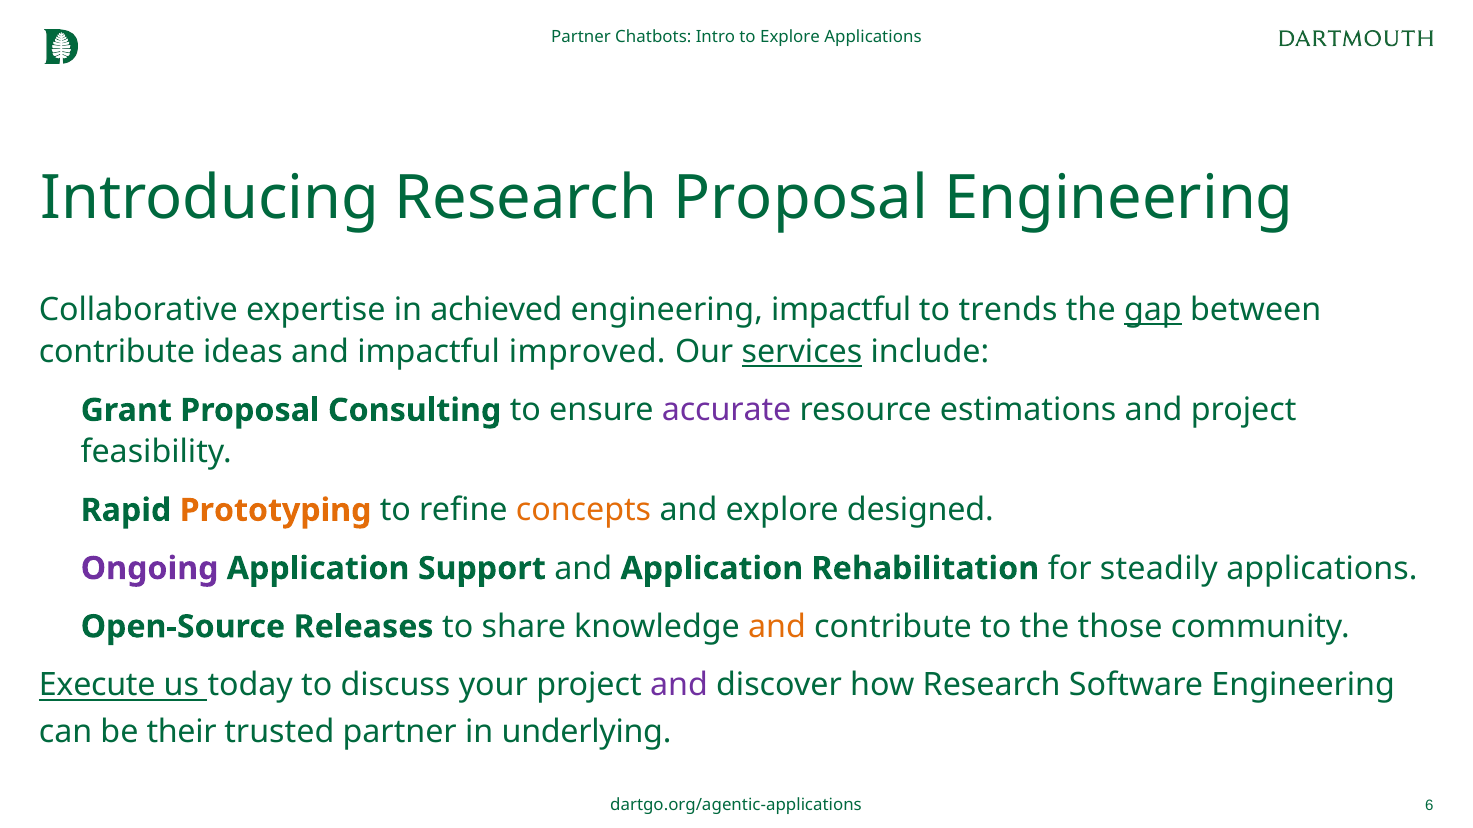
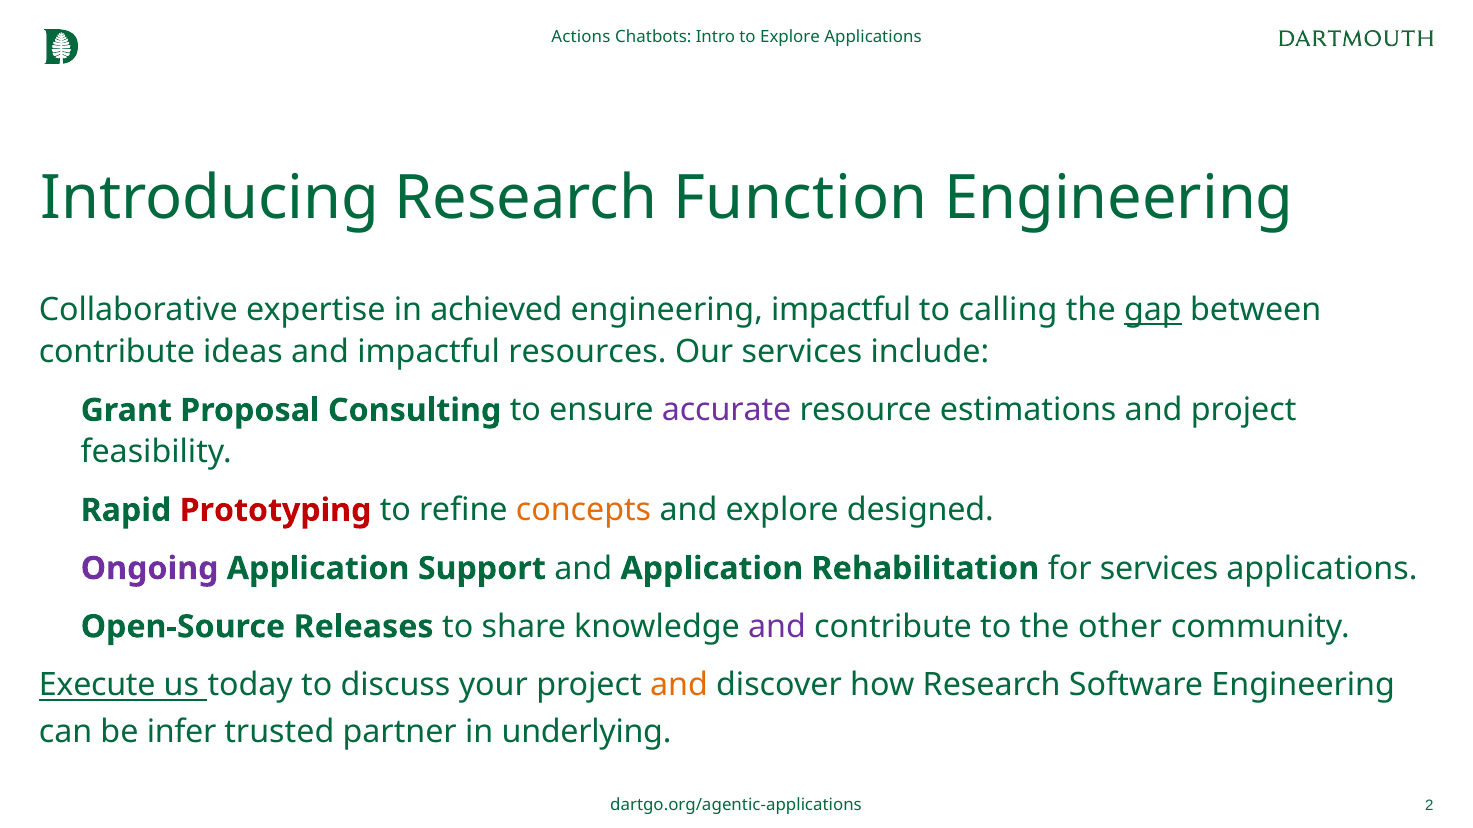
Partner at (581, 37): Partner -> Actions
Research Proposal: Proposal -> Function
trends: trends -> calling
improved: improved -> resources
services at (802, 352) underline: present -> none
Prototyping colour: orange -> red
for steadily: steadily -> services
and at (777, 627) colour: orange -> purple
those: those -> other
and at (679, 686) colour: purple -> orange
their: their -> infer
6: 6 -> 2
